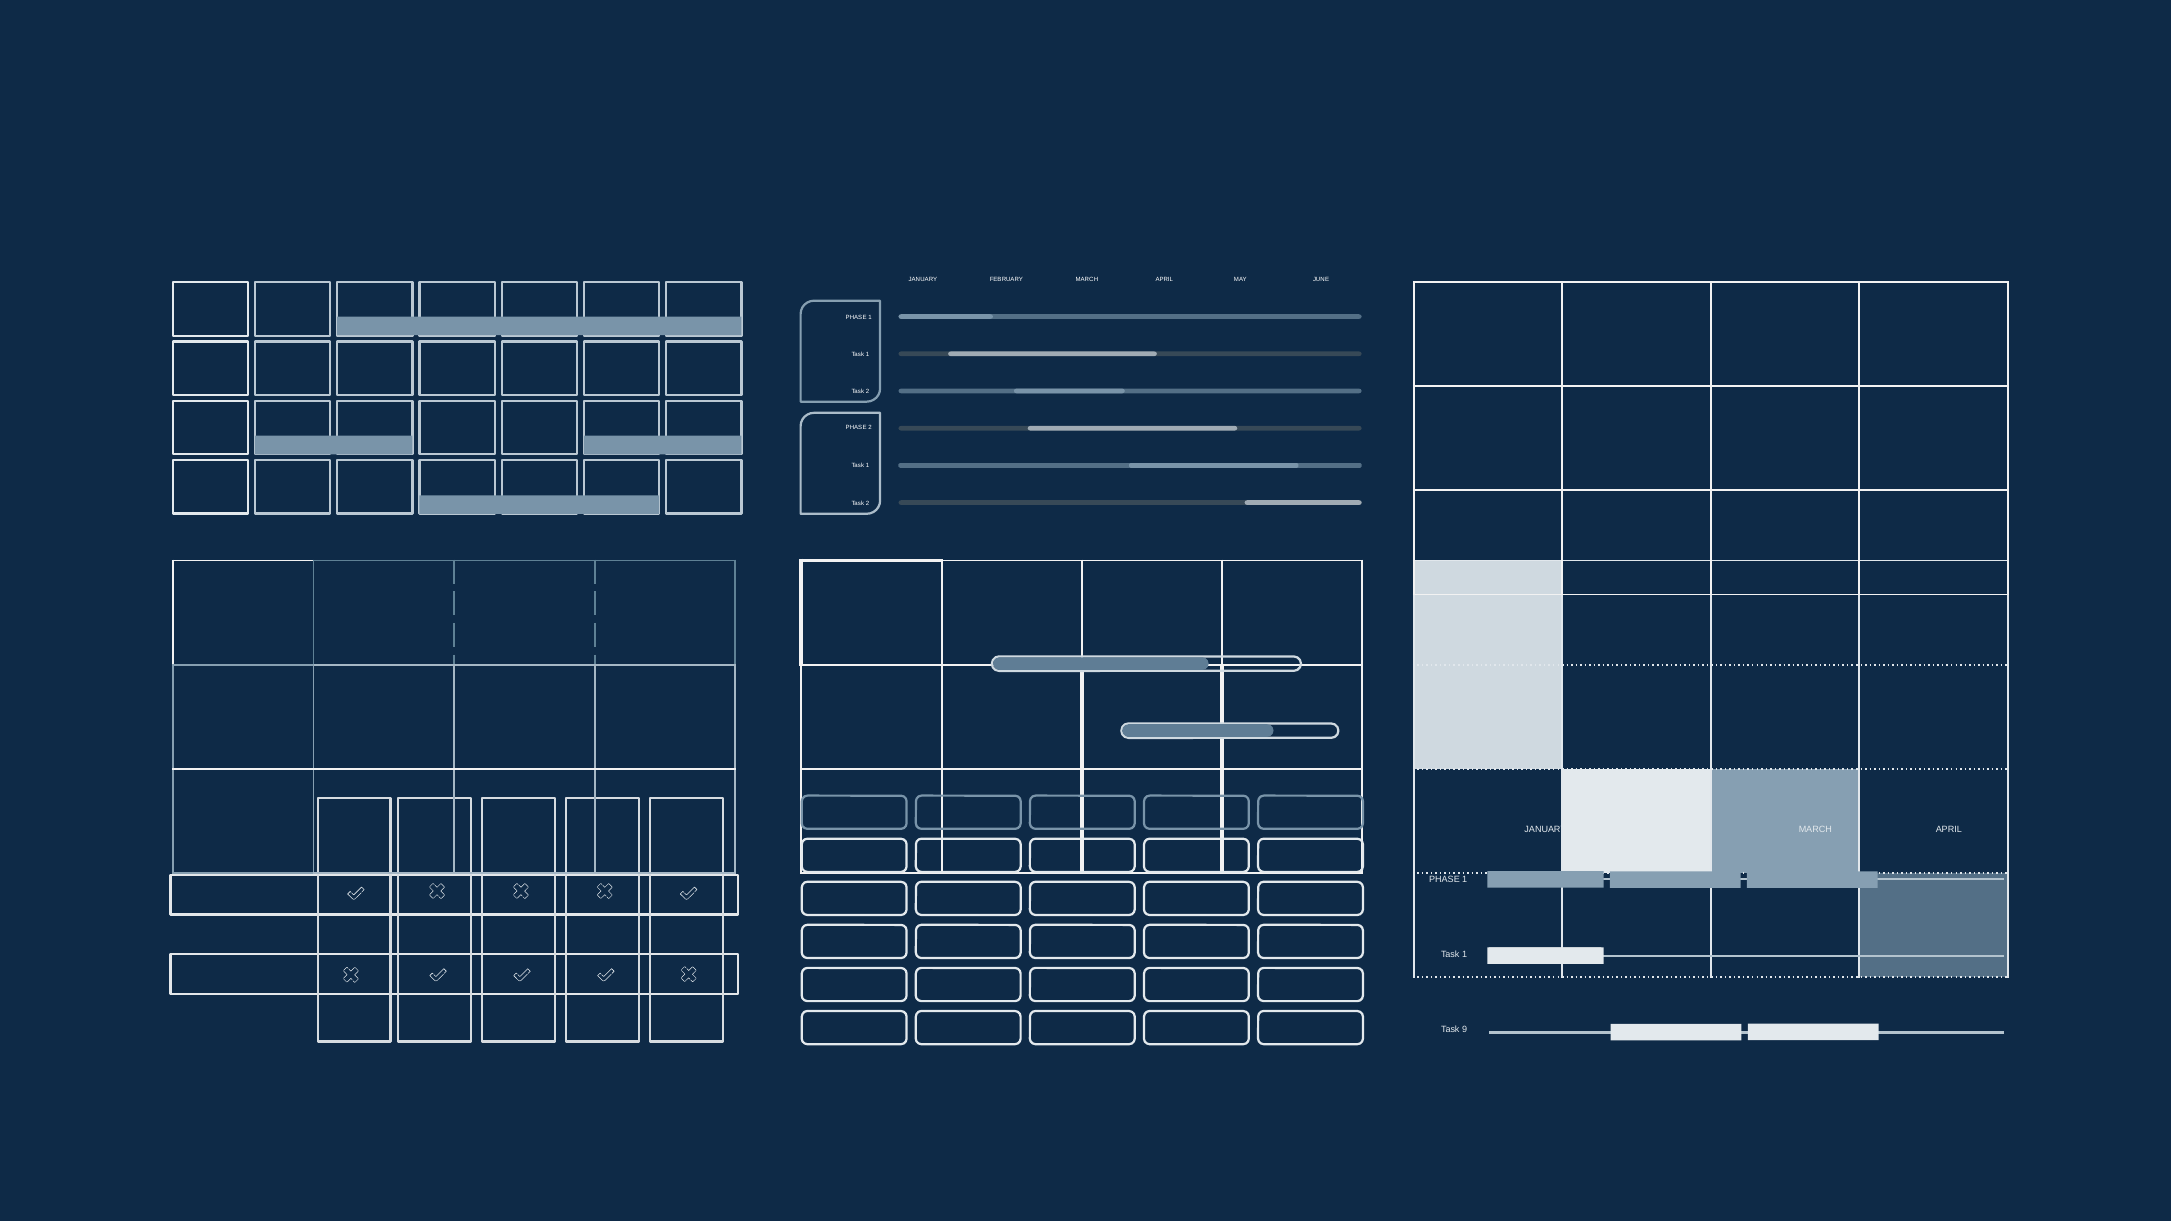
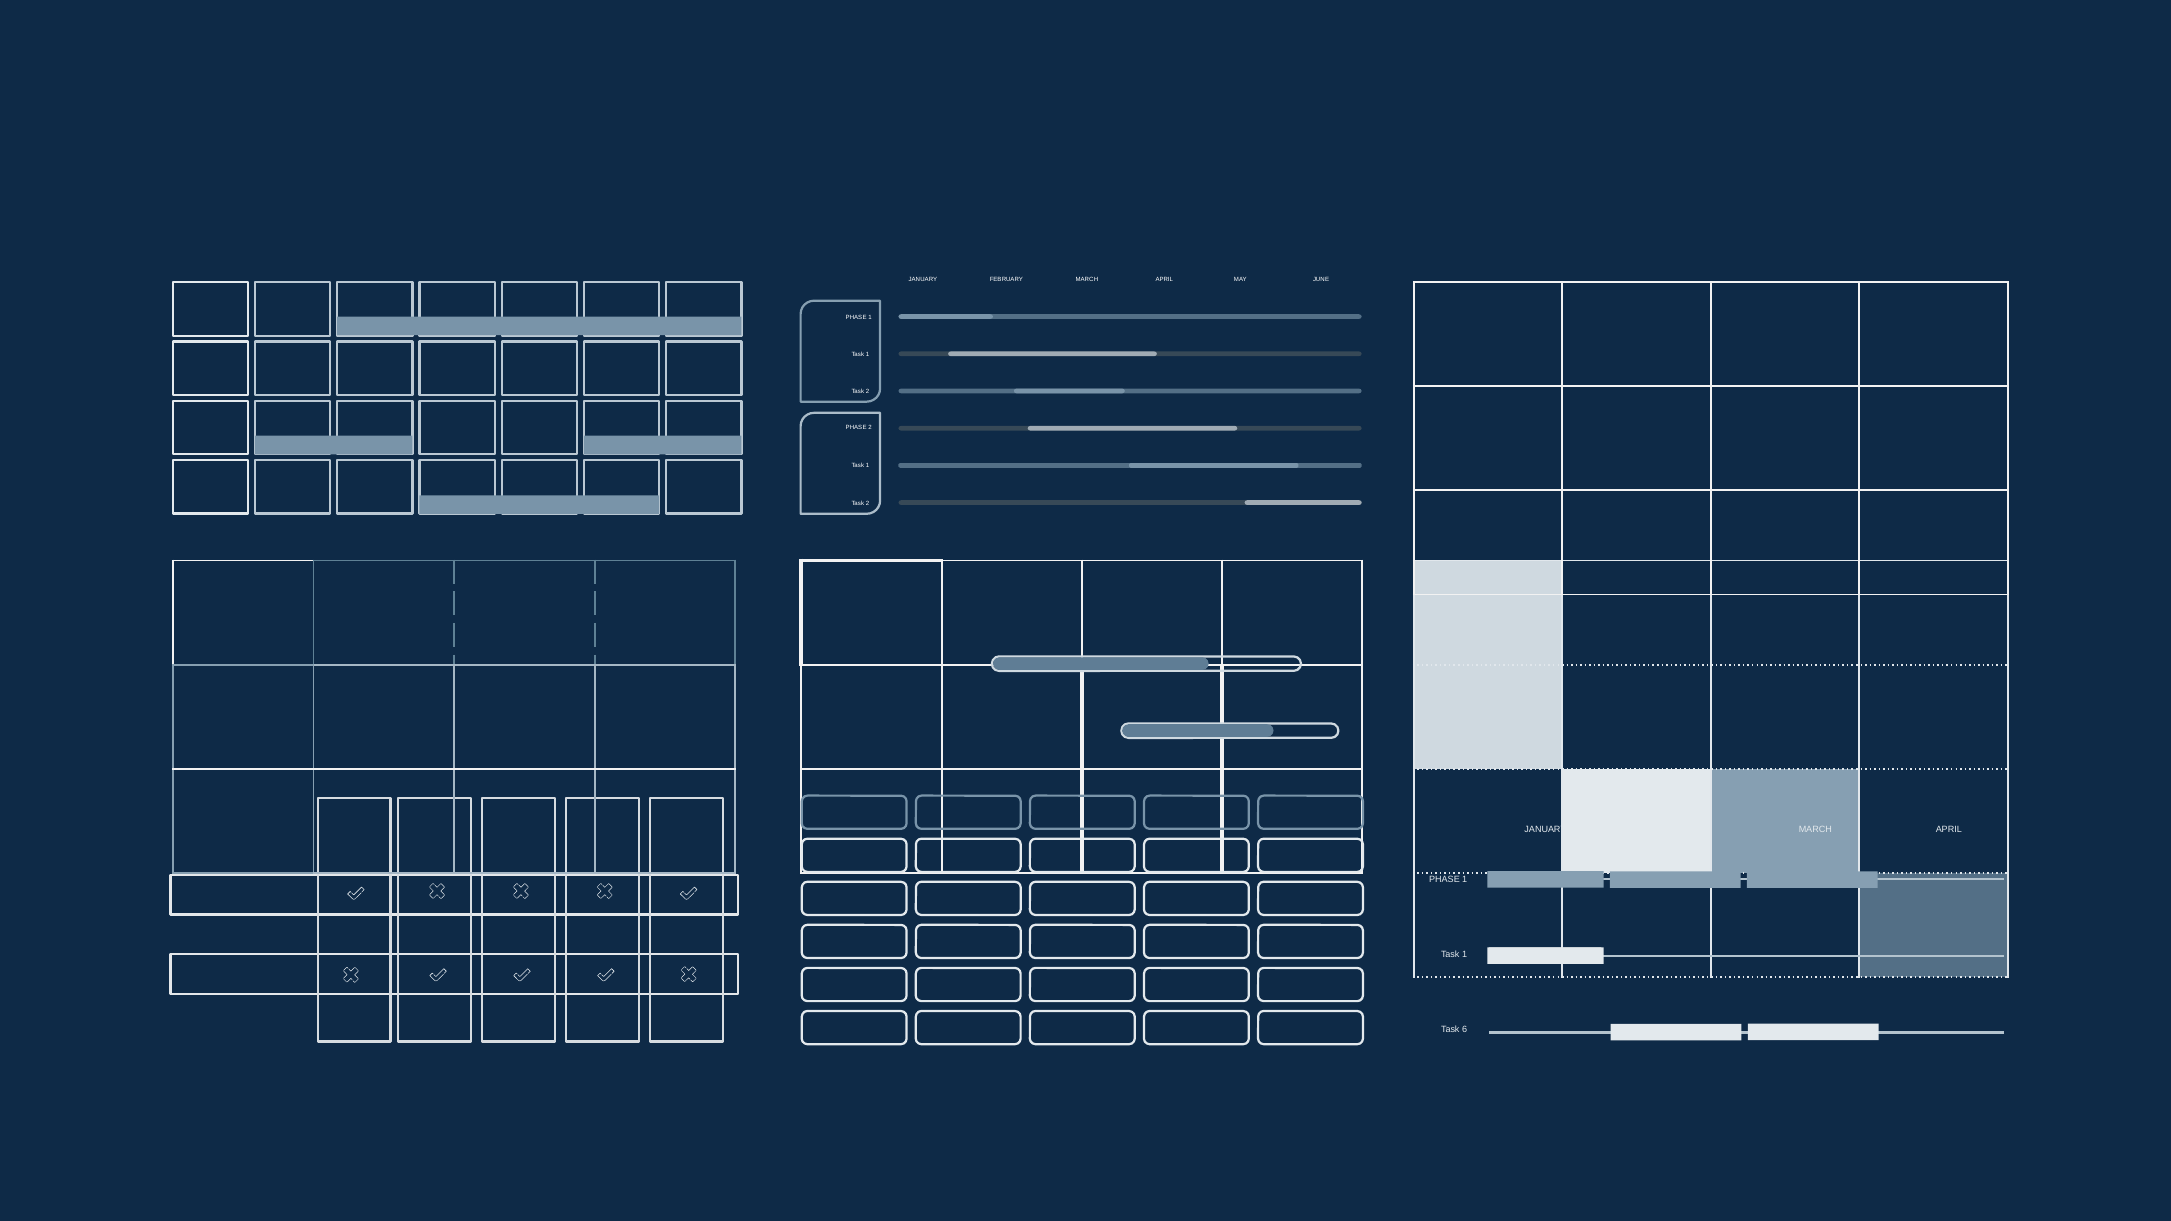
9: 9 -> 6
